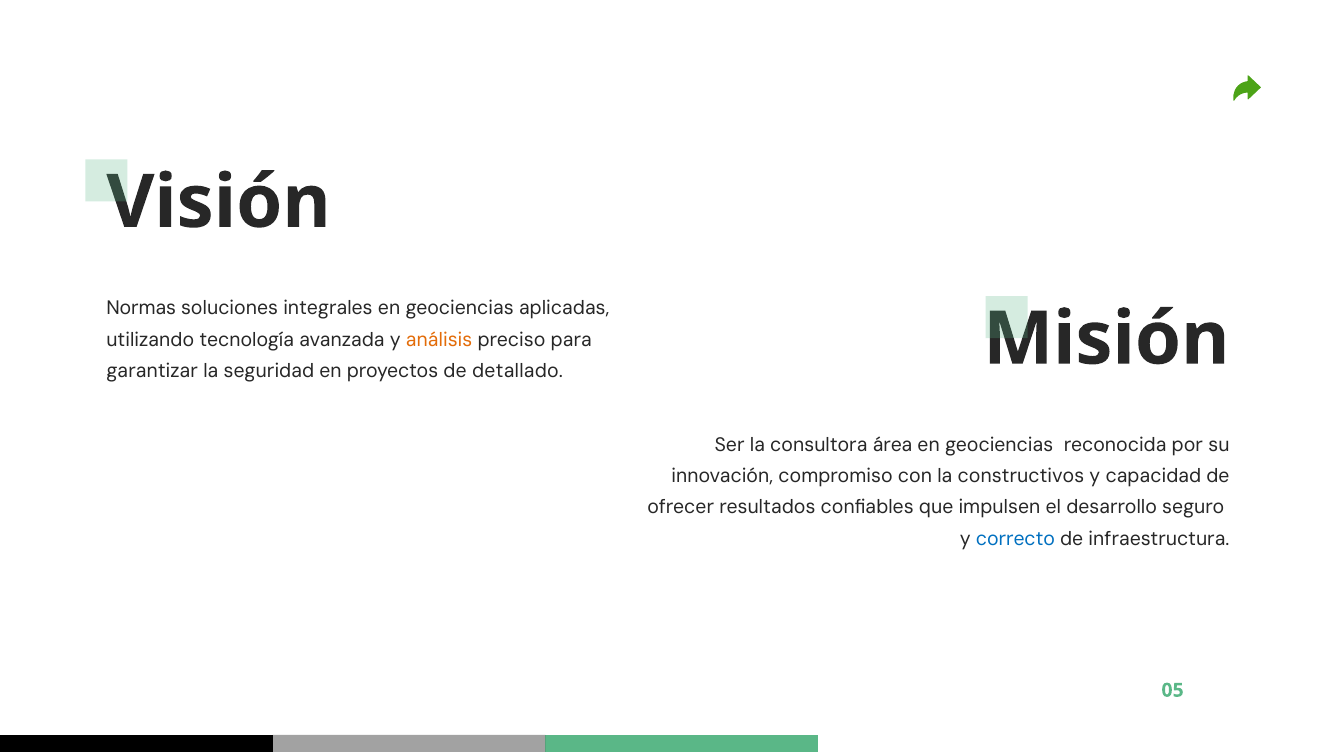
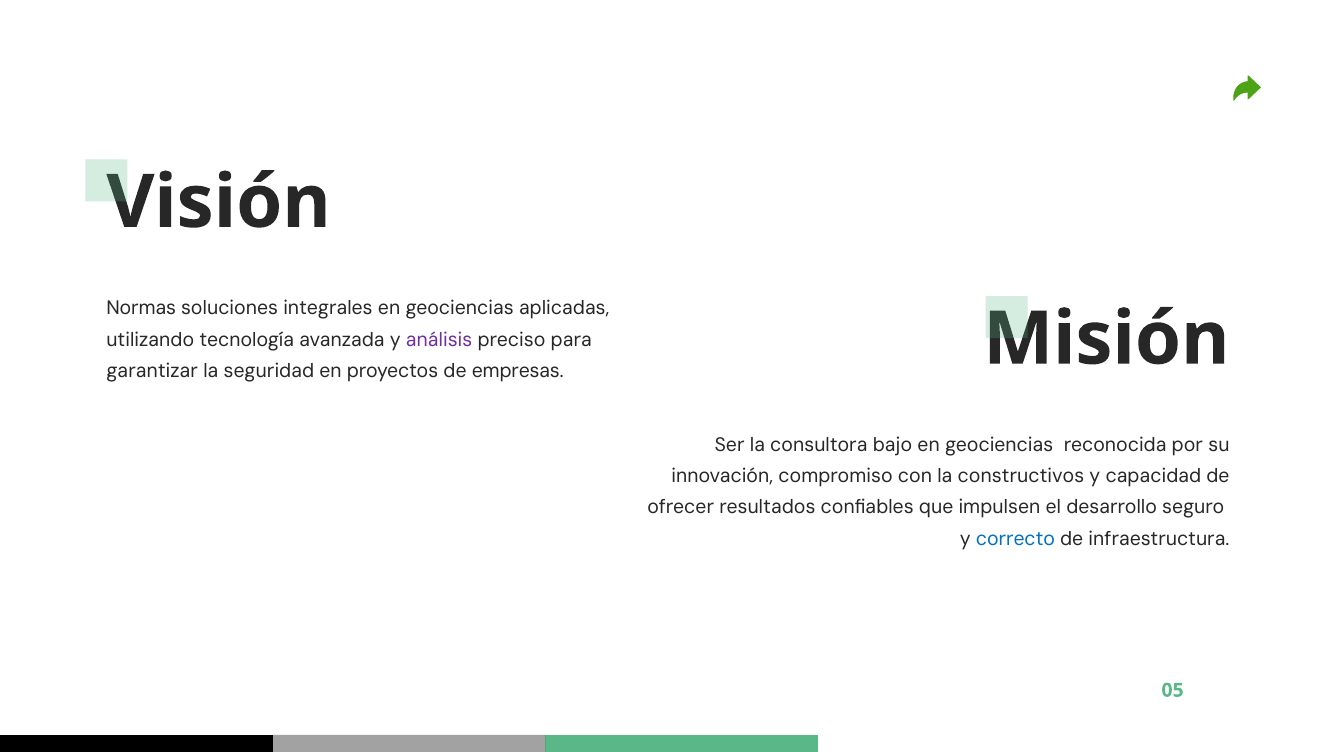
análisis colour: orange -> purple
detallado: detallado -> empresas
área: área -> bajo
